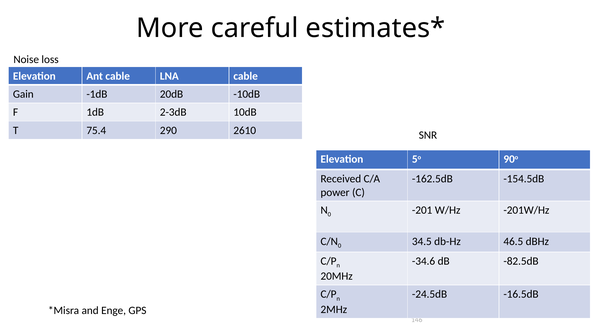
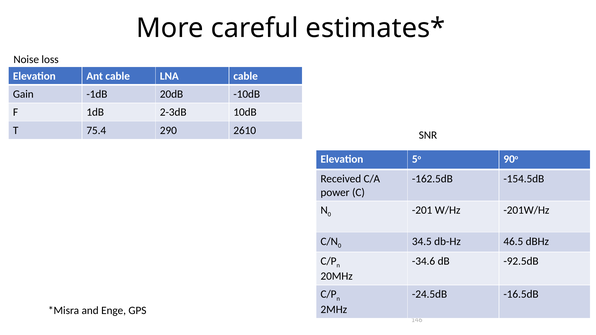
-82.5dB: -82.5dB -> -92.5dB
